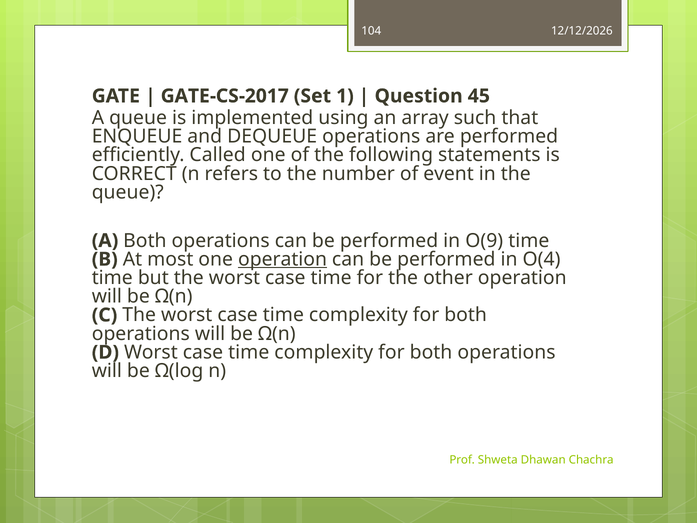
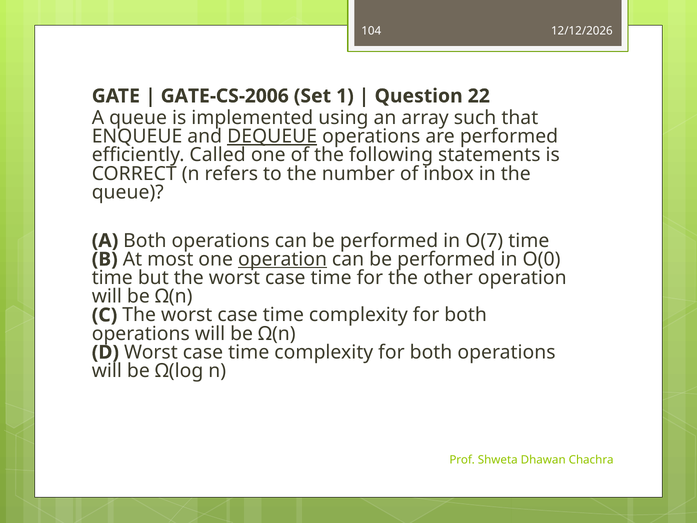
GATE-CS-2017: GATE-CS-2017 -> GATE-CS-2006
45: 45 -> 22
DEQUEUE underline: none -> present
event: event -> inbox
O(9: O(9 -> O(7
O(4: O(4 -> O(0
